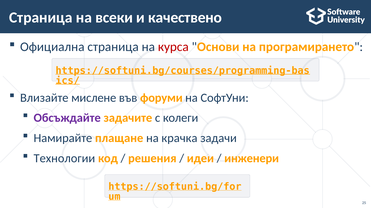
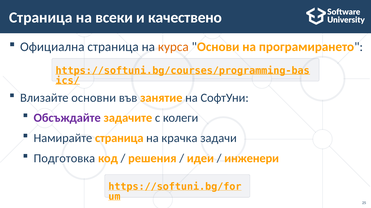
курса colour: red -> orange
мислене: мислене -> основни
форуми: форуми -> занятие
Намирайте плащане: плащане -> страница
Технологии: Технологии -> Подготовка
